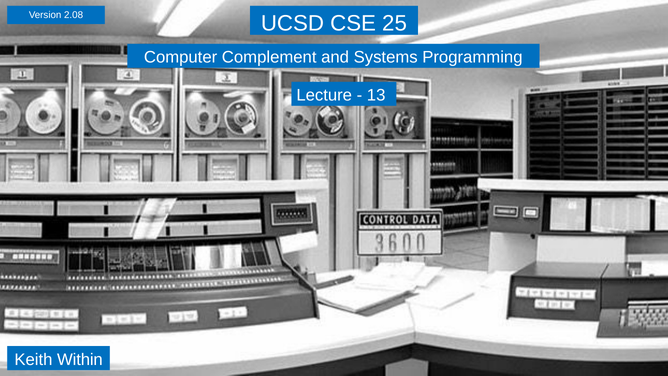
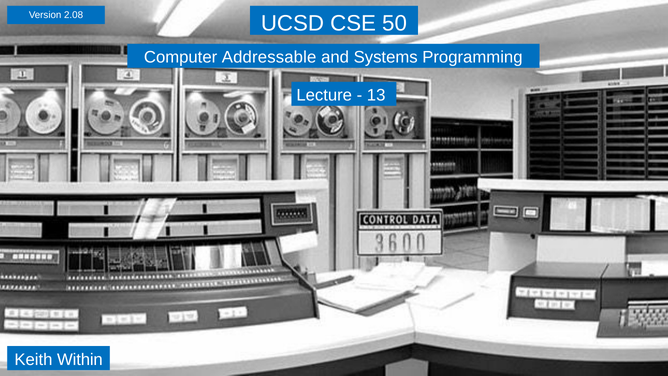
25: 25 -> 50
Complement: Complement -> Addressable
